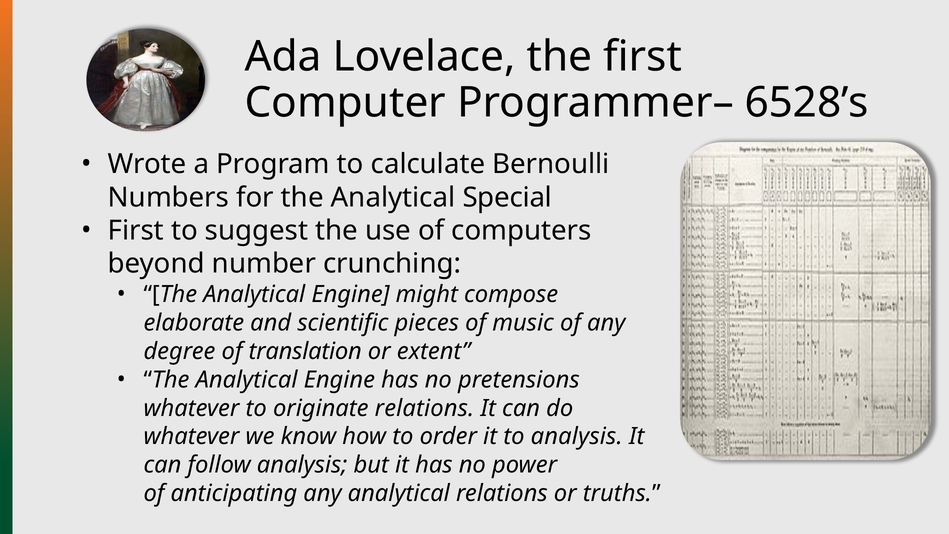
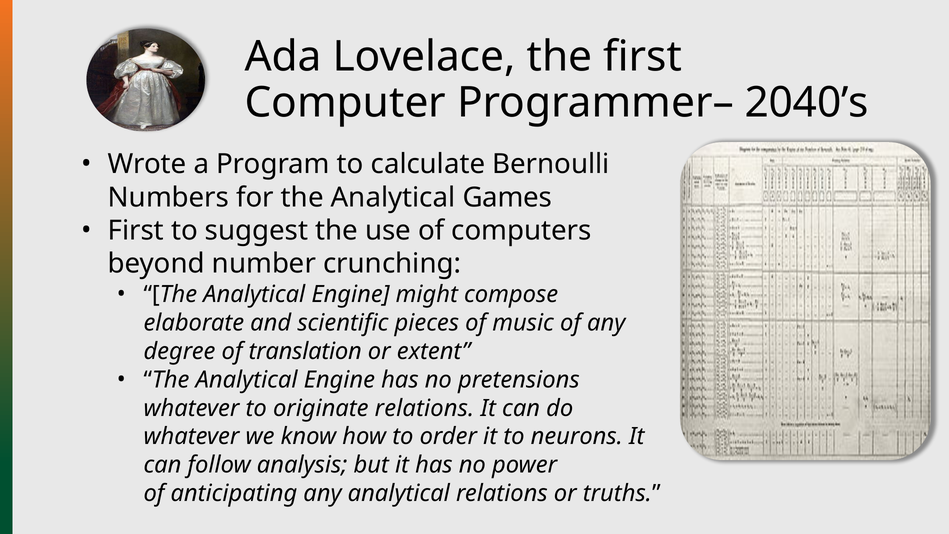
6528’s: 6528’s -> 2040’s
Special: Special -> Games
to analysis: analysis -> neurons
